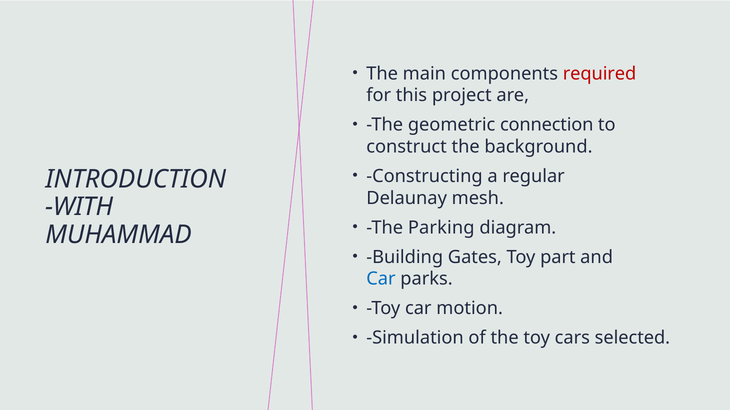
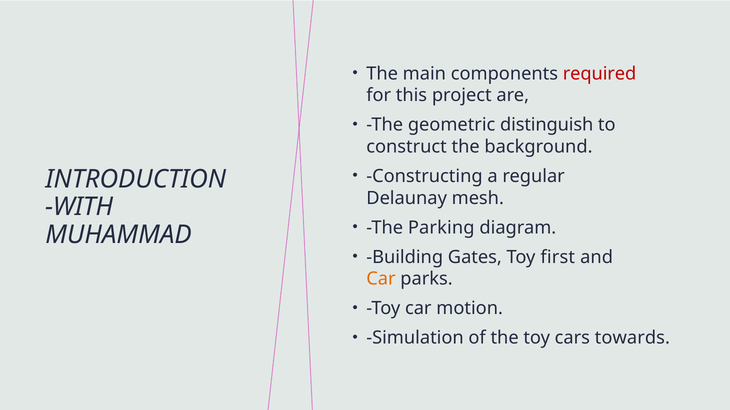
connection: connection -> distinguish
part: part -> first
Car at (381, 279) colour: blue -> orange
selected: selected -> towards
